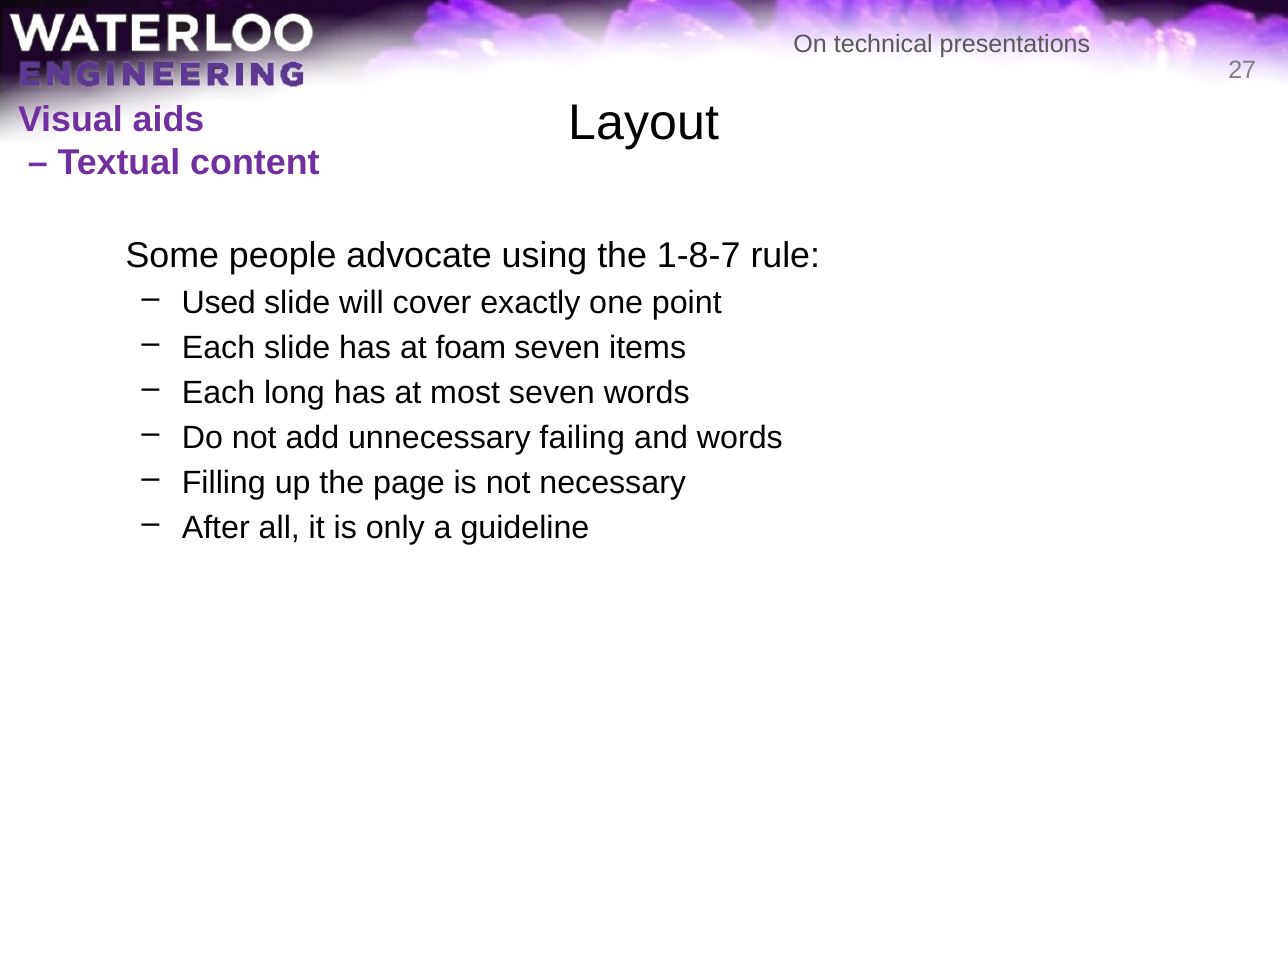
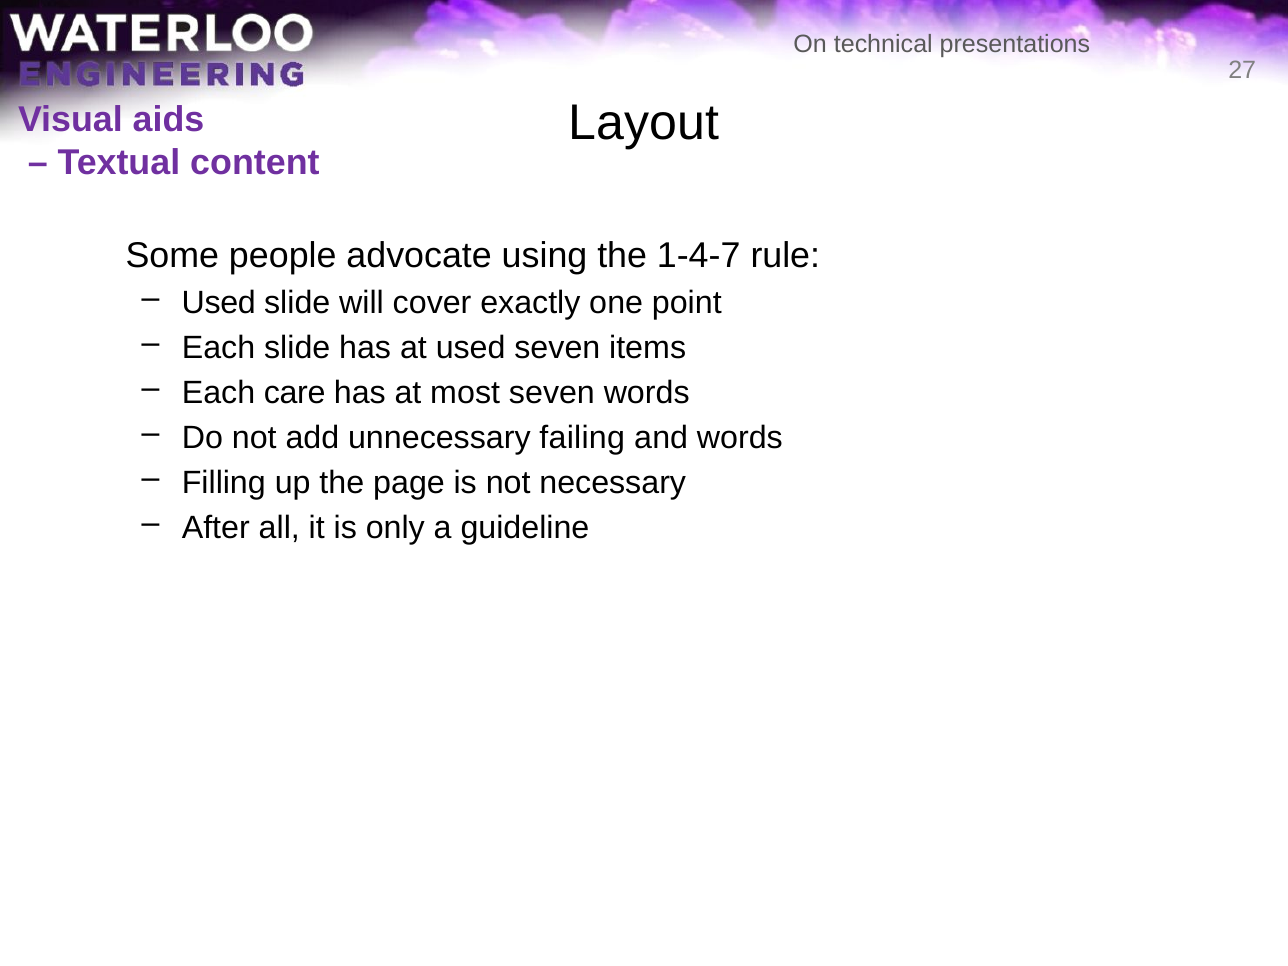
1-8-7: 1-8-7 -> 1-4-7
at foam: foam -> used
long: long -> care
